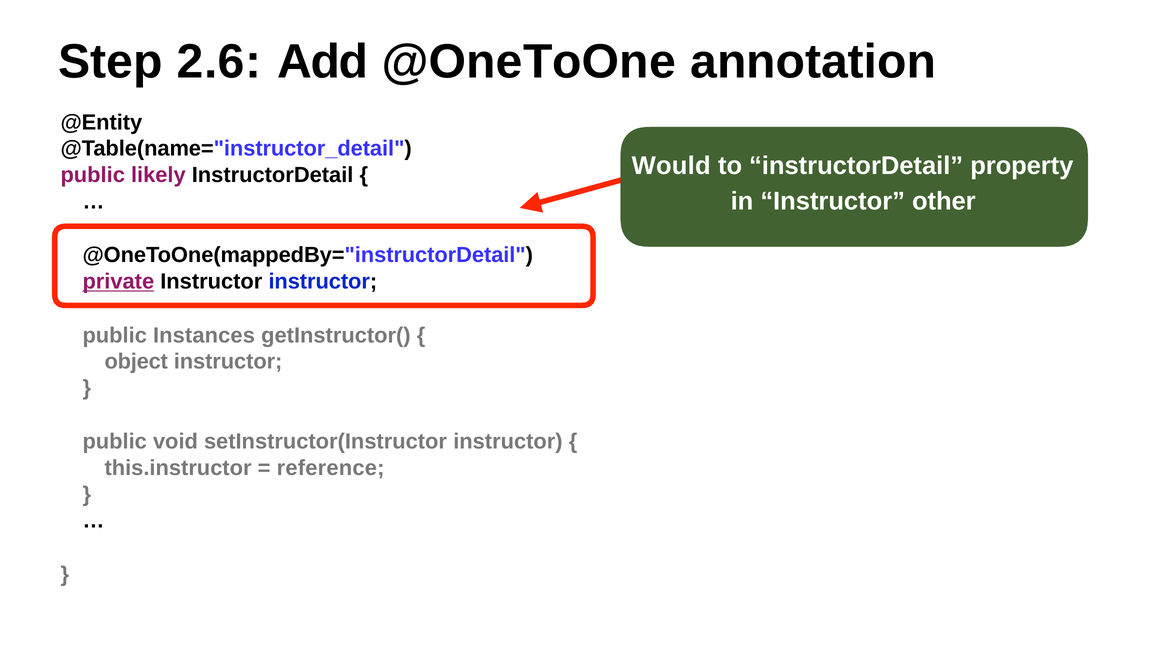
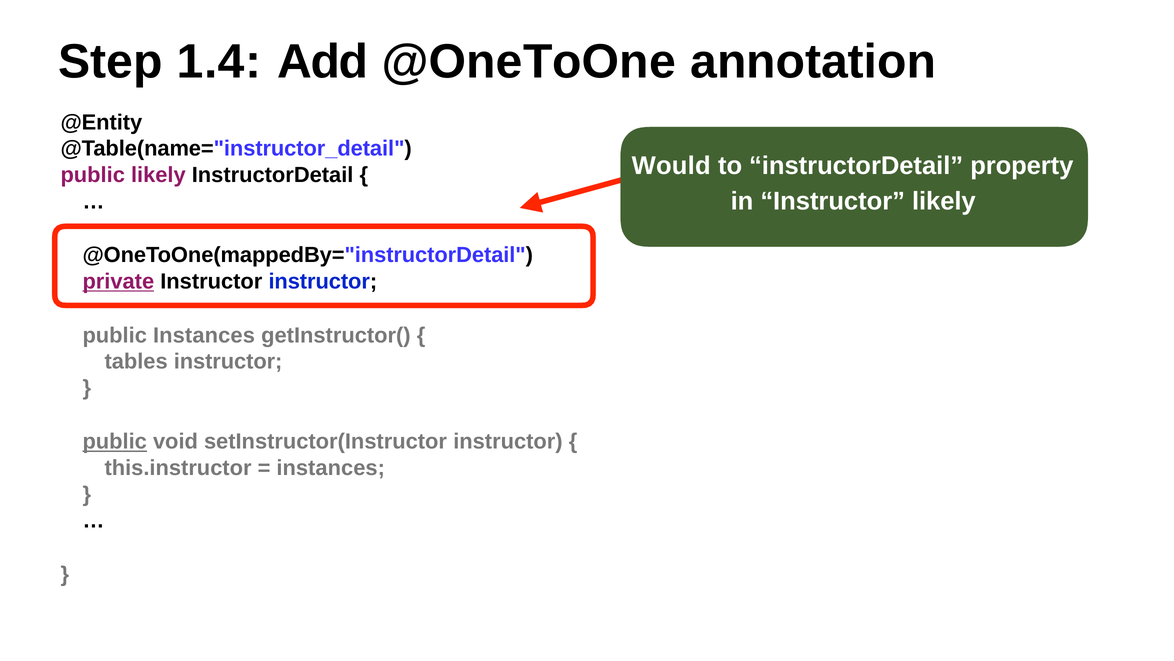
2.6: 2.6 -> 1.4
Instructor other: other -> likely
object: object -> tables
public at (115, 441) underline: none -> present
reference at (331, 468): reference -> instances
